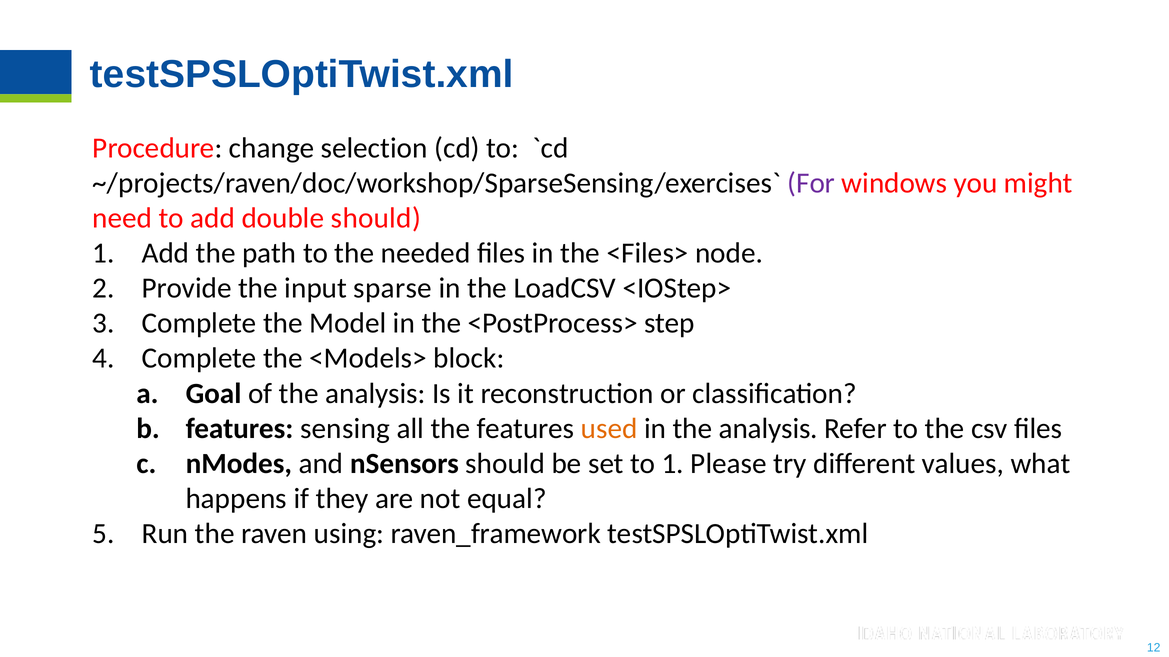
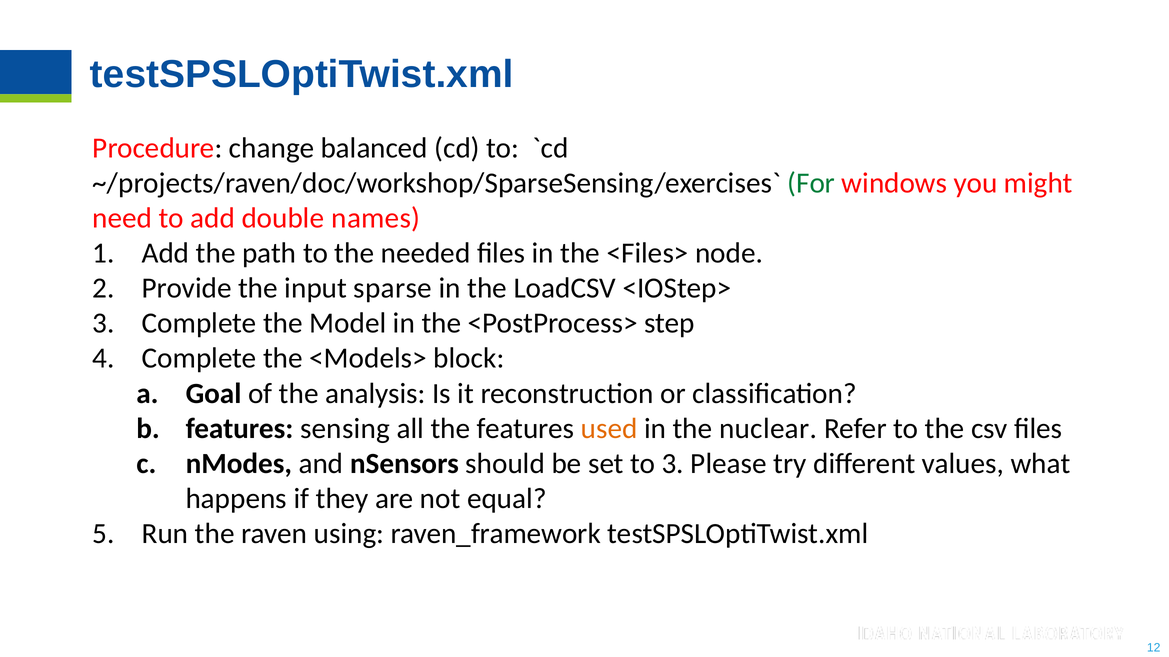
selection: selection -> balanced
For colour: purple -> green
double should: should -> names
in the analysis: analysis -> nuclear
to 1: 1 -> 3
